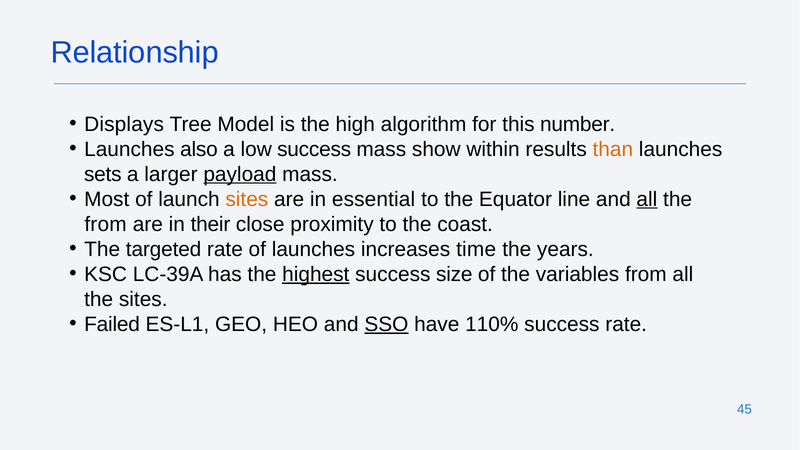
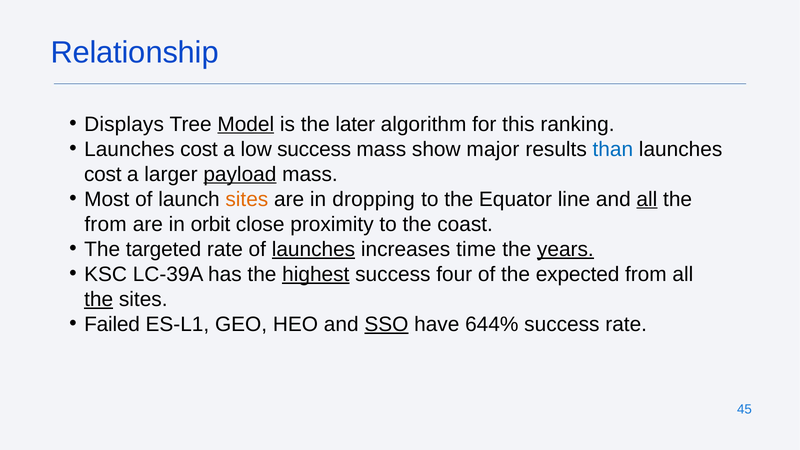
Model underline: none -> present
high: high -> later
number: number -> ranking
also at (199, 149): also -> cost
within: within -> major
than colour: orange -> blue
sets at (103, 174): sets -> cost
essential: essential -> dropping
their: their -> orbit
launches at (313, 249) underline: none -> present
years underline: none -> present
size: size -> four
variables: variables -> expected
the at (99, 299) underline: none -> present
110%: 110% -> 644%
